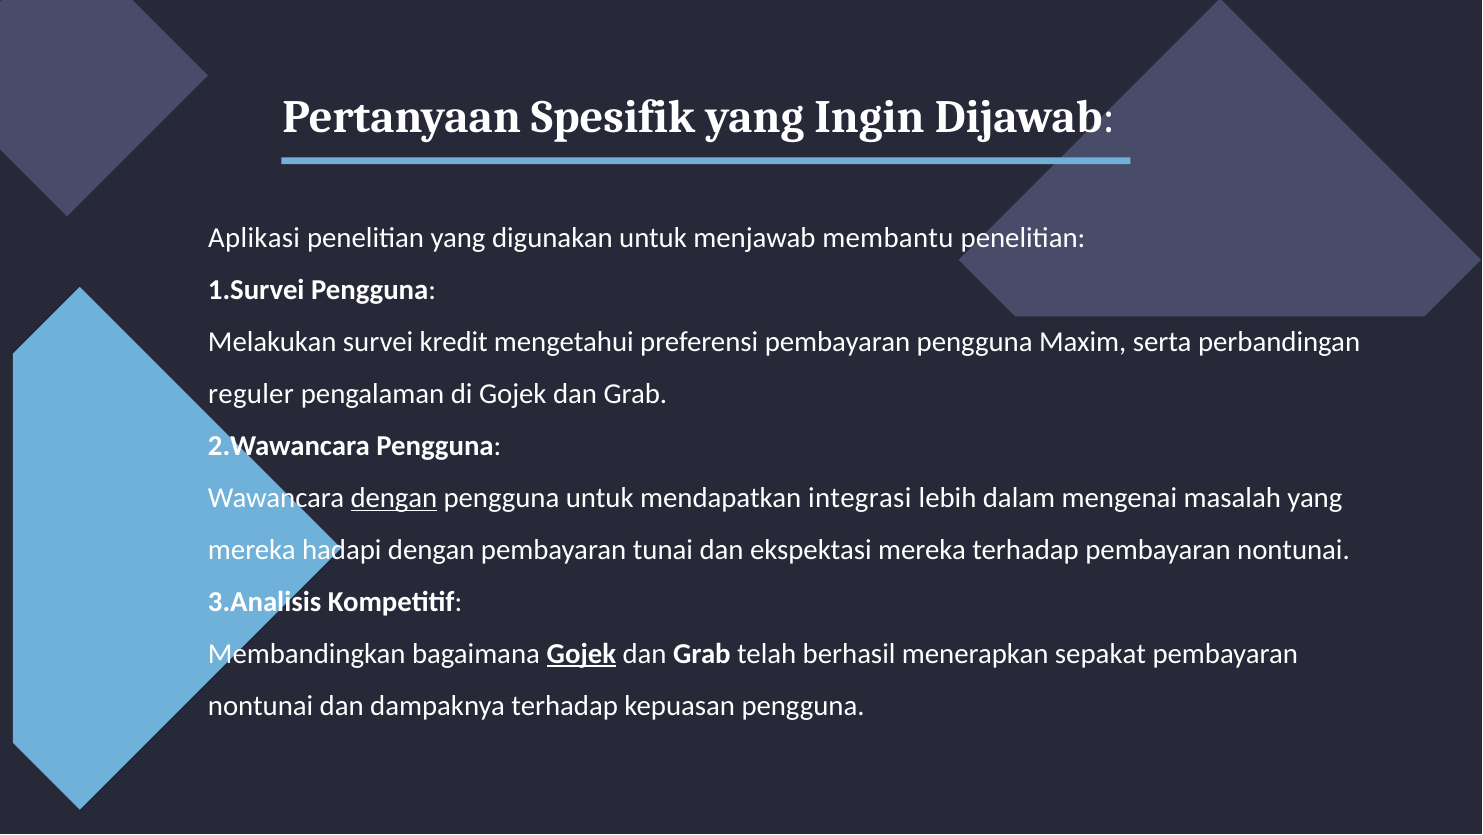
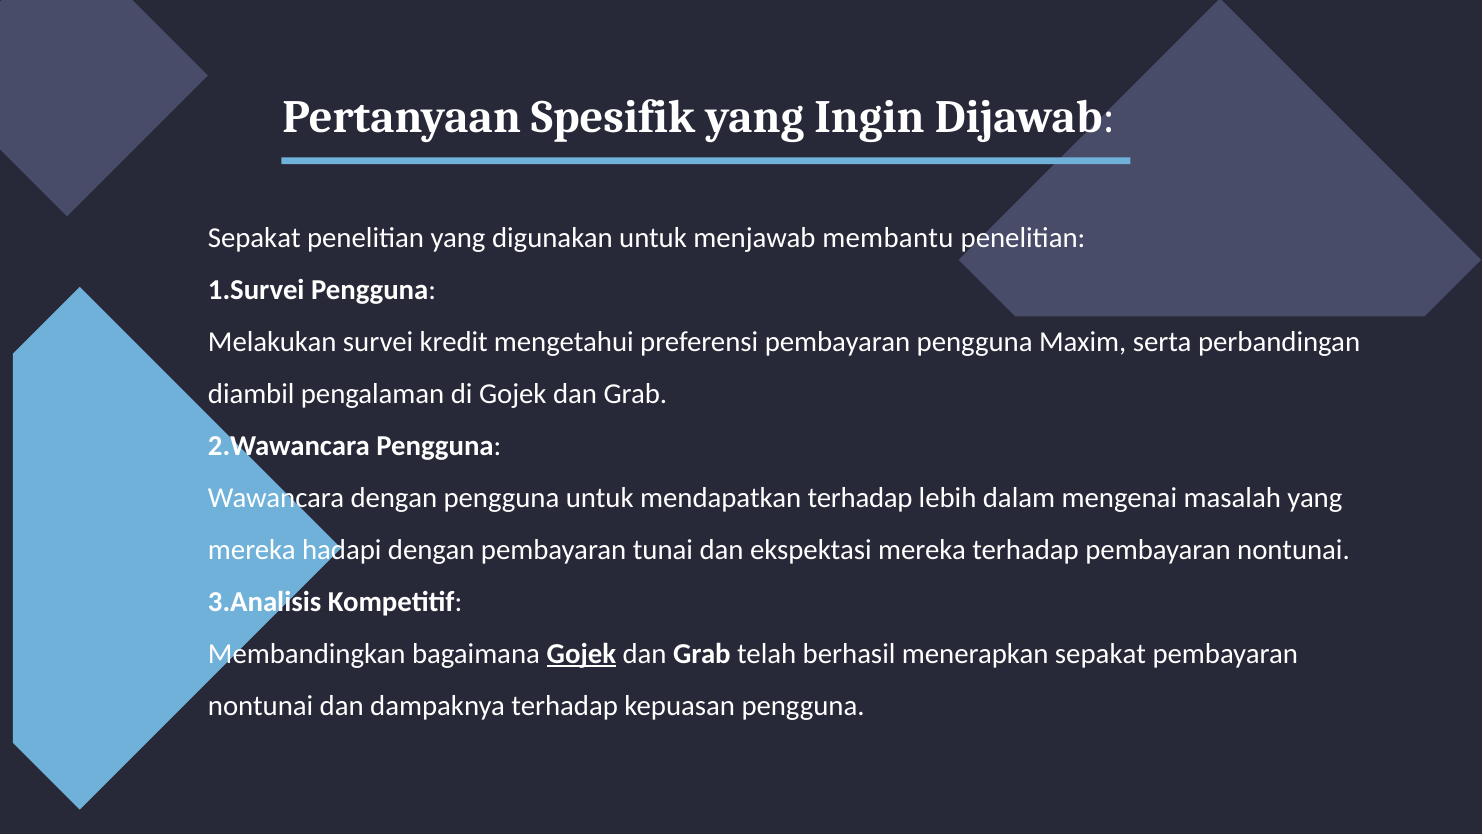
Aplikasi at (254, 238): Aplikasi -> Sepakat
reguler: reguler -> diambil
dengan at (394, 498) underline: present -> none
mendapatkan integrasi: integrasi -> terhadap
